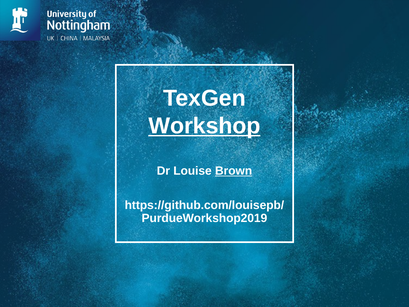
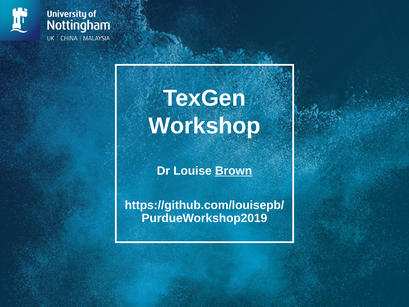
Workshop underline: present -> none
